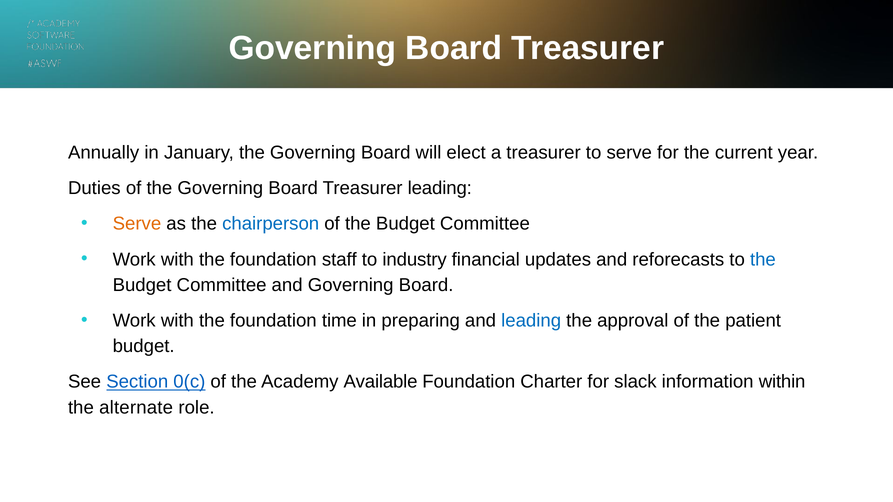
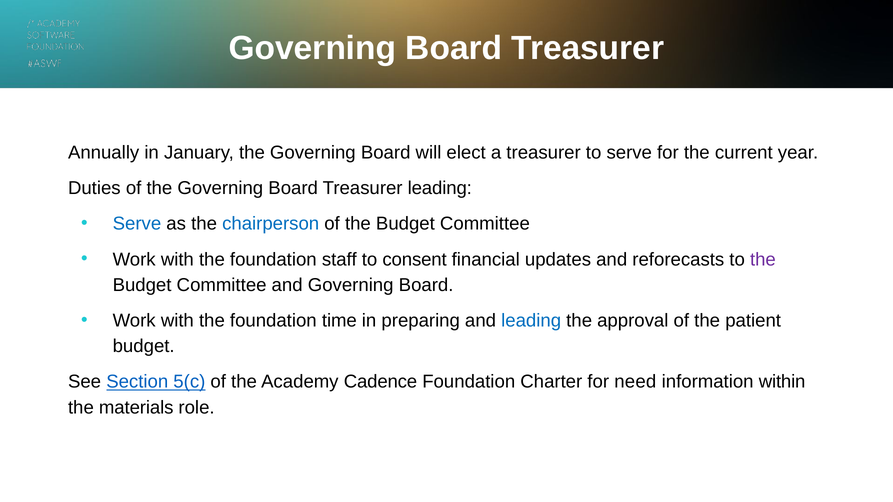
Serve at (137, 224) colour: orange -> blue
industry: industry -> consent
the at (763, 260) colour: blue -> purple
0(c: 0(c -> 5(c
Available: Available -> Cadence
slack: slack -> need
alternate: alternate -> materials
